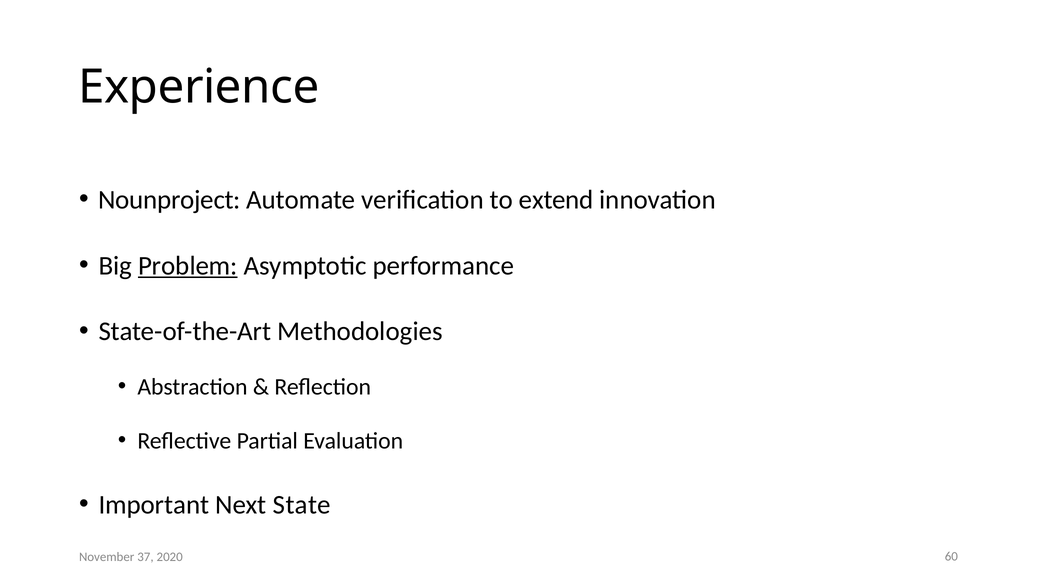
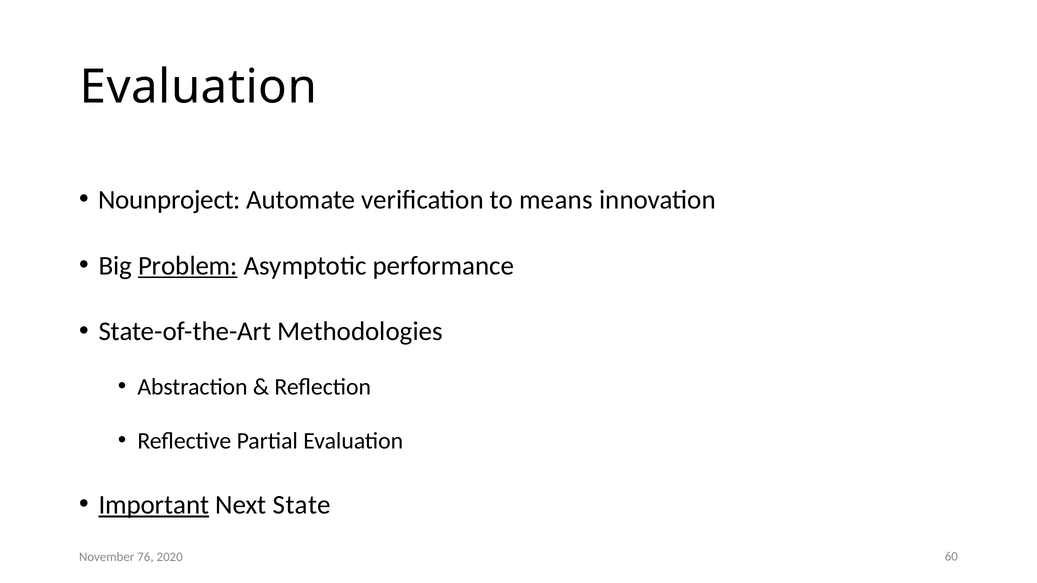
Experience at (199, 87): Experience -> Evaluation
extend: extend -> means
Important underline: none -> present
37: 37 -> 76
